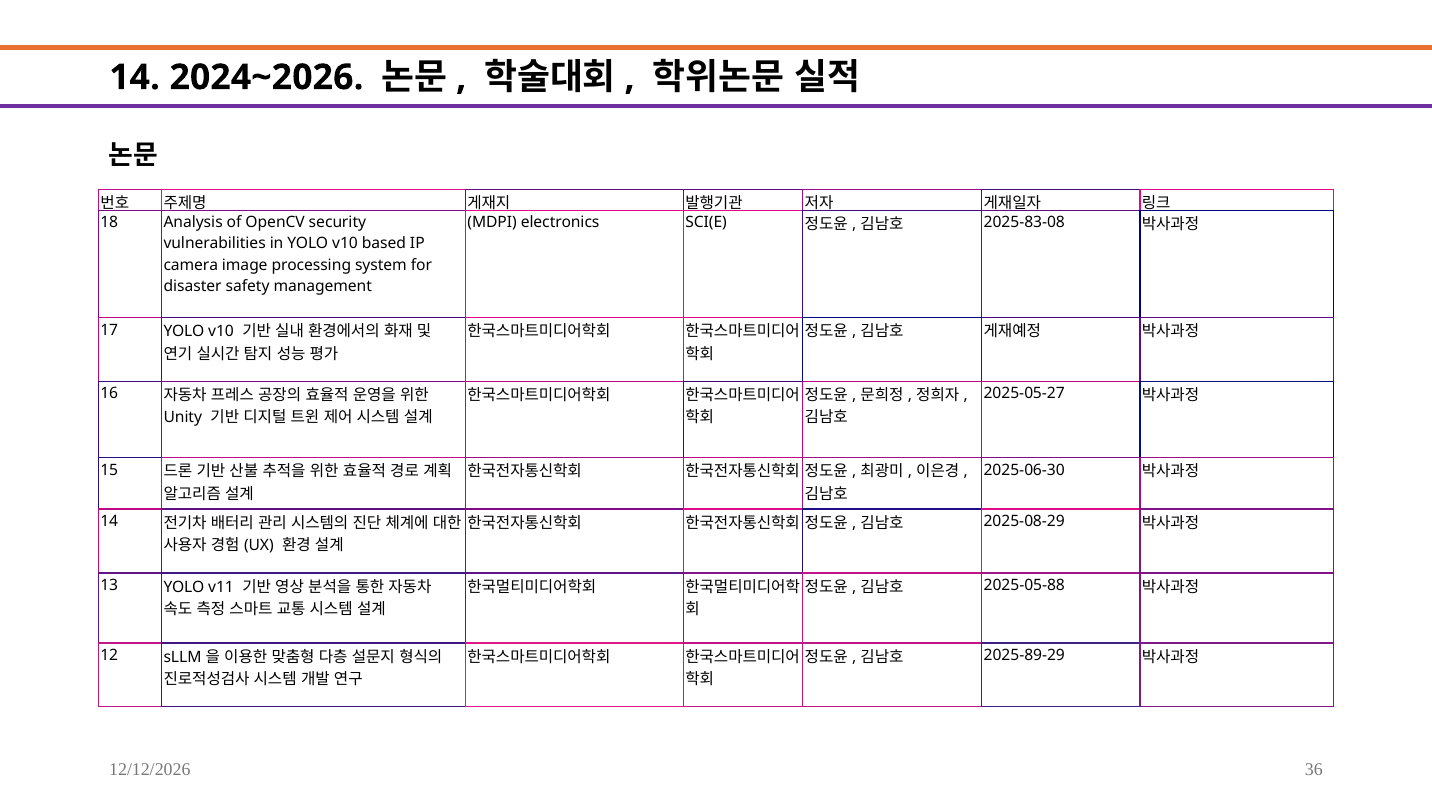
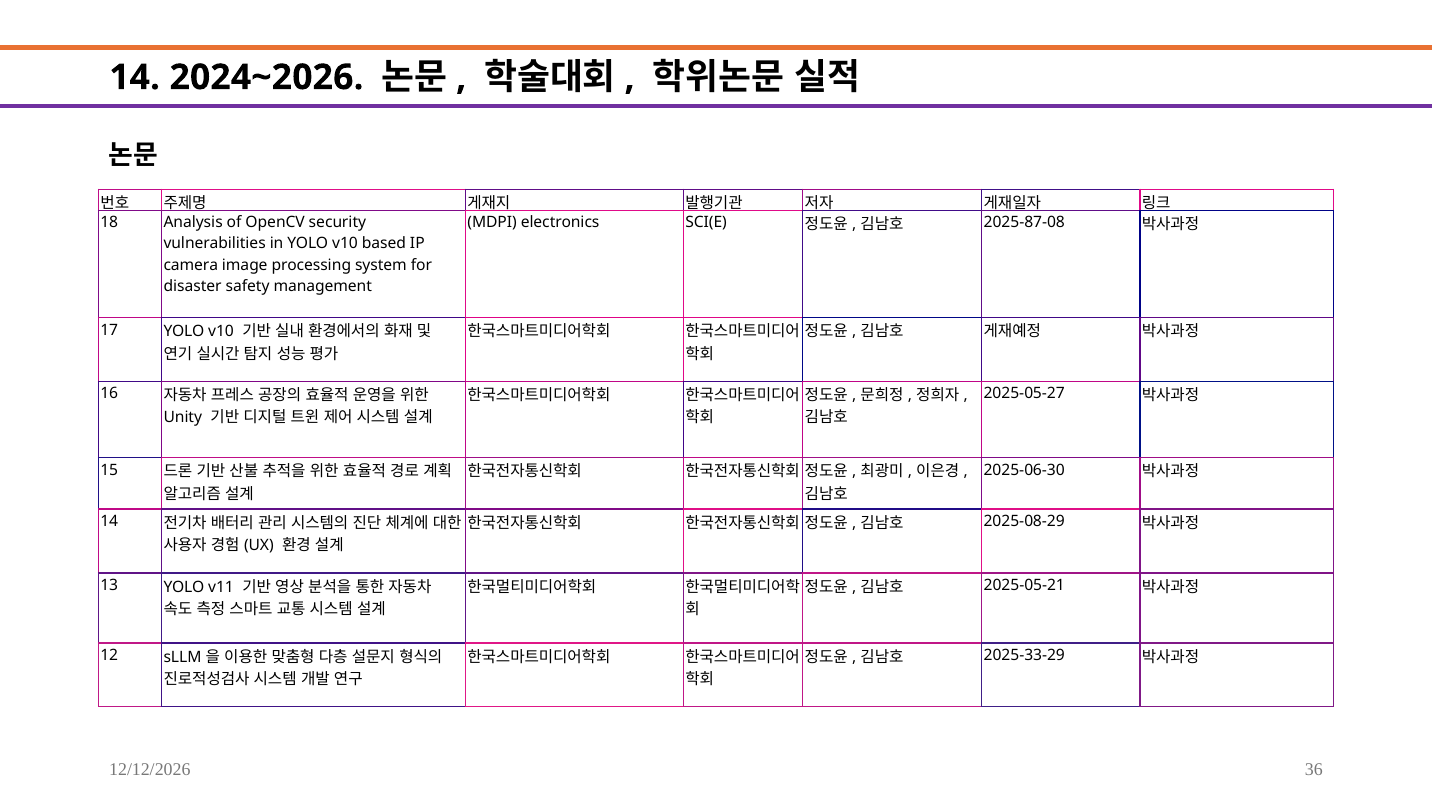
2025-83-08: 2025-83-08 -> 2025-87-08
2025-05-88: 2025-05-88 -> 2025-05-21
2025-89-29: 2025-89-29 -> 2025-33-29
